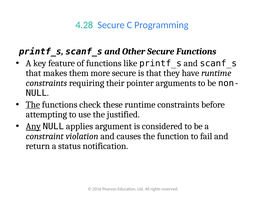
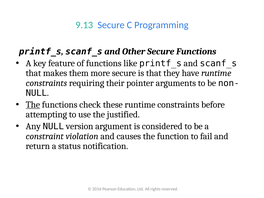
4.28: 4.28 -> 9.13
Any underline: present -> none
applies: applies -> version
